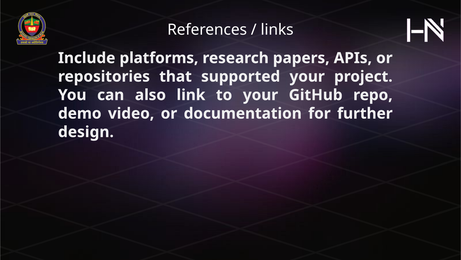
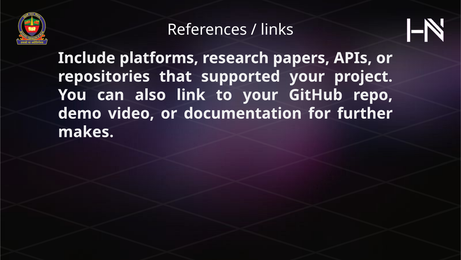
design: design -> makes
